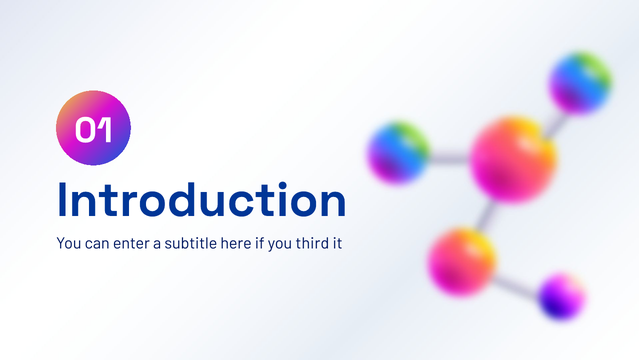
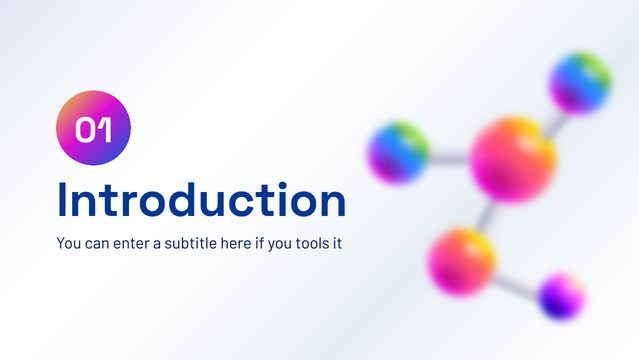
third: third -> tools
